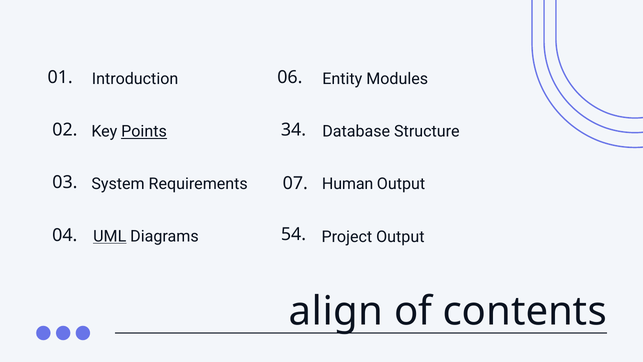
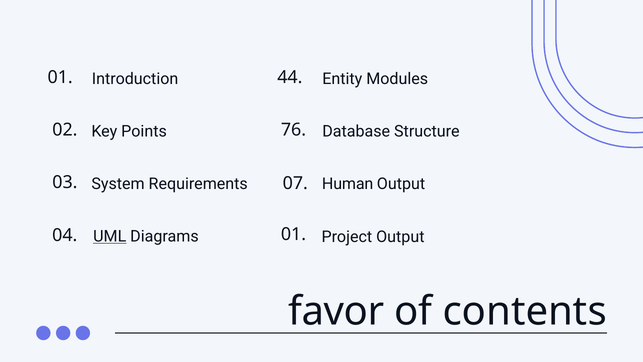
06: 06 -> 44
Points underline: present -> none
34: 34 -> 76
Diagrams 54: 54 -> 01
align: align -> favor
